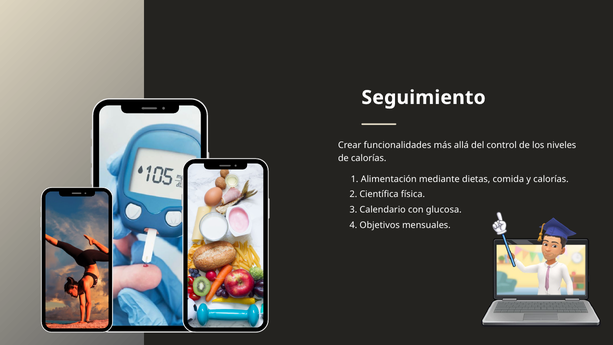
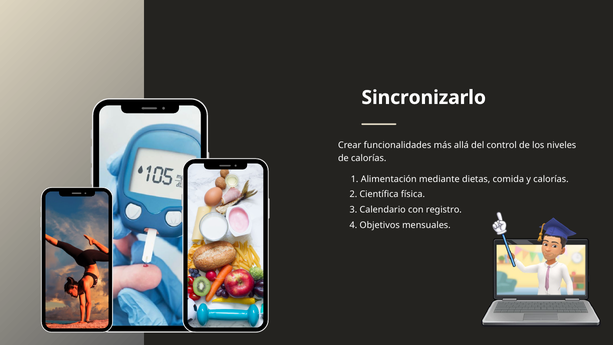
Seguimiento: Seguimiento -> Sincronizarlo
glucosa: glucosa -> registro
